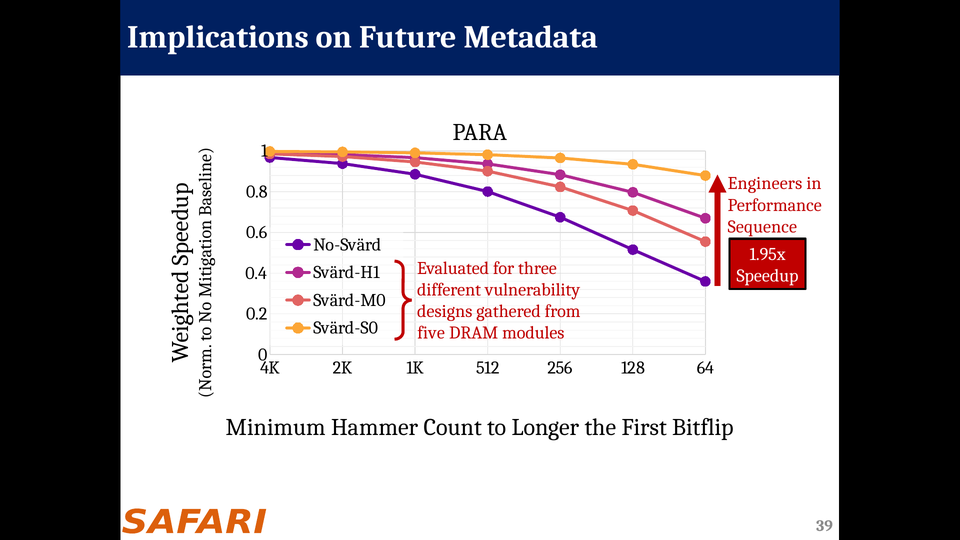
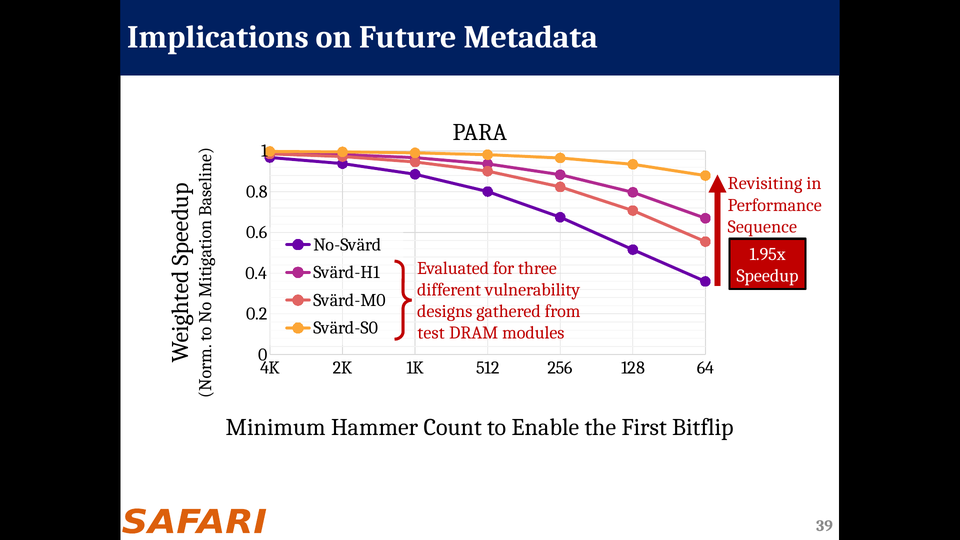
Engineers: Engineers -> Revisiting
five: five -> test
Longer: Longer -> Enable
